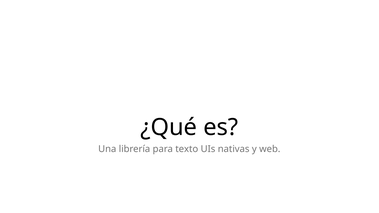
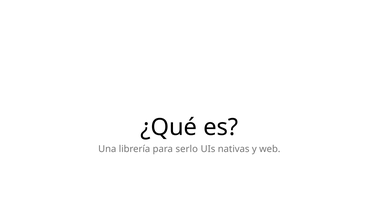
texto: texto -> serlo
